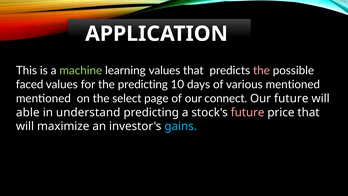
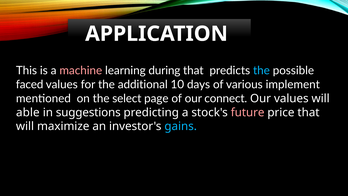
machine colour: light green -> pink
learning values: values -> during
the at (261, 71) colour: pink -> light blue
the predicting: predicting -> additional
various mentioned: mentioned -> implement
Our future: future -> values
understand: understand -> suggestions
